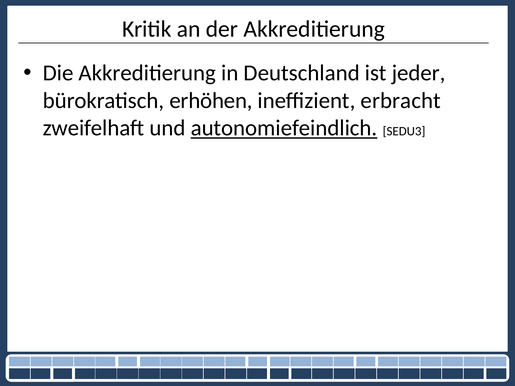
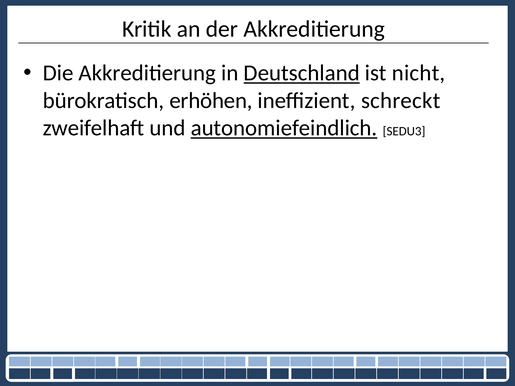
Deutschland underline: none -> present
jeder: jeder -> nicht
erbracht: erbracht -> schreckt
